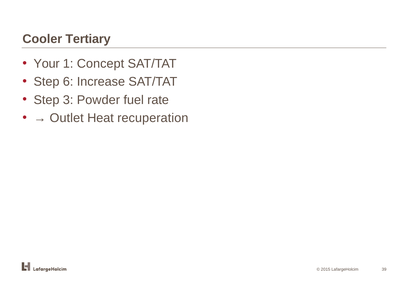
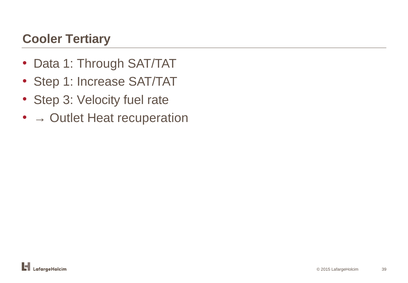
Your: Your -> Data
Concept: Concept -> Through
Step 6: 6 -> 1
Powder: Powder -> Velocity
